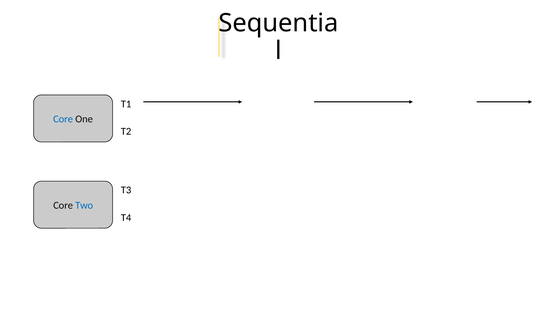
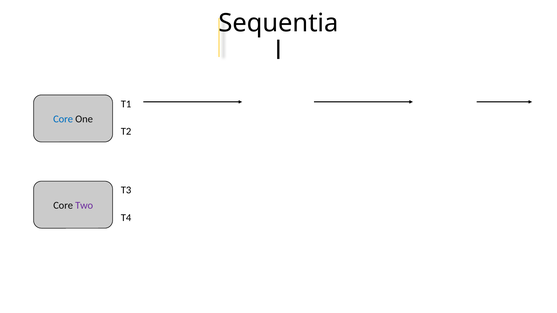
Two colour: blue -> purple
